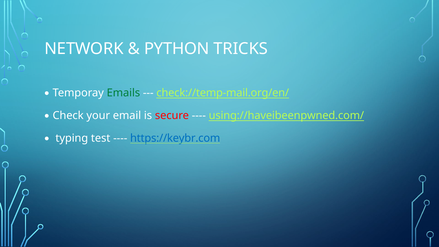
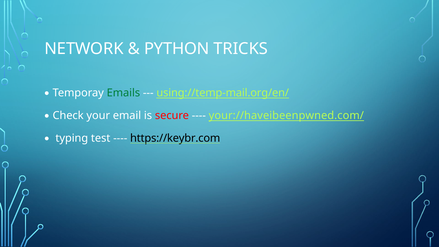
check://temp-mail.org/en/: check://temp-mail.org/en/ -> using://temp-mail.org/en/
using://haveibeenpwned.com/: using://haveibeenpwned.com/ -> your://haveibeenpwned.com/
https://keybr.com colour: blue -> black
